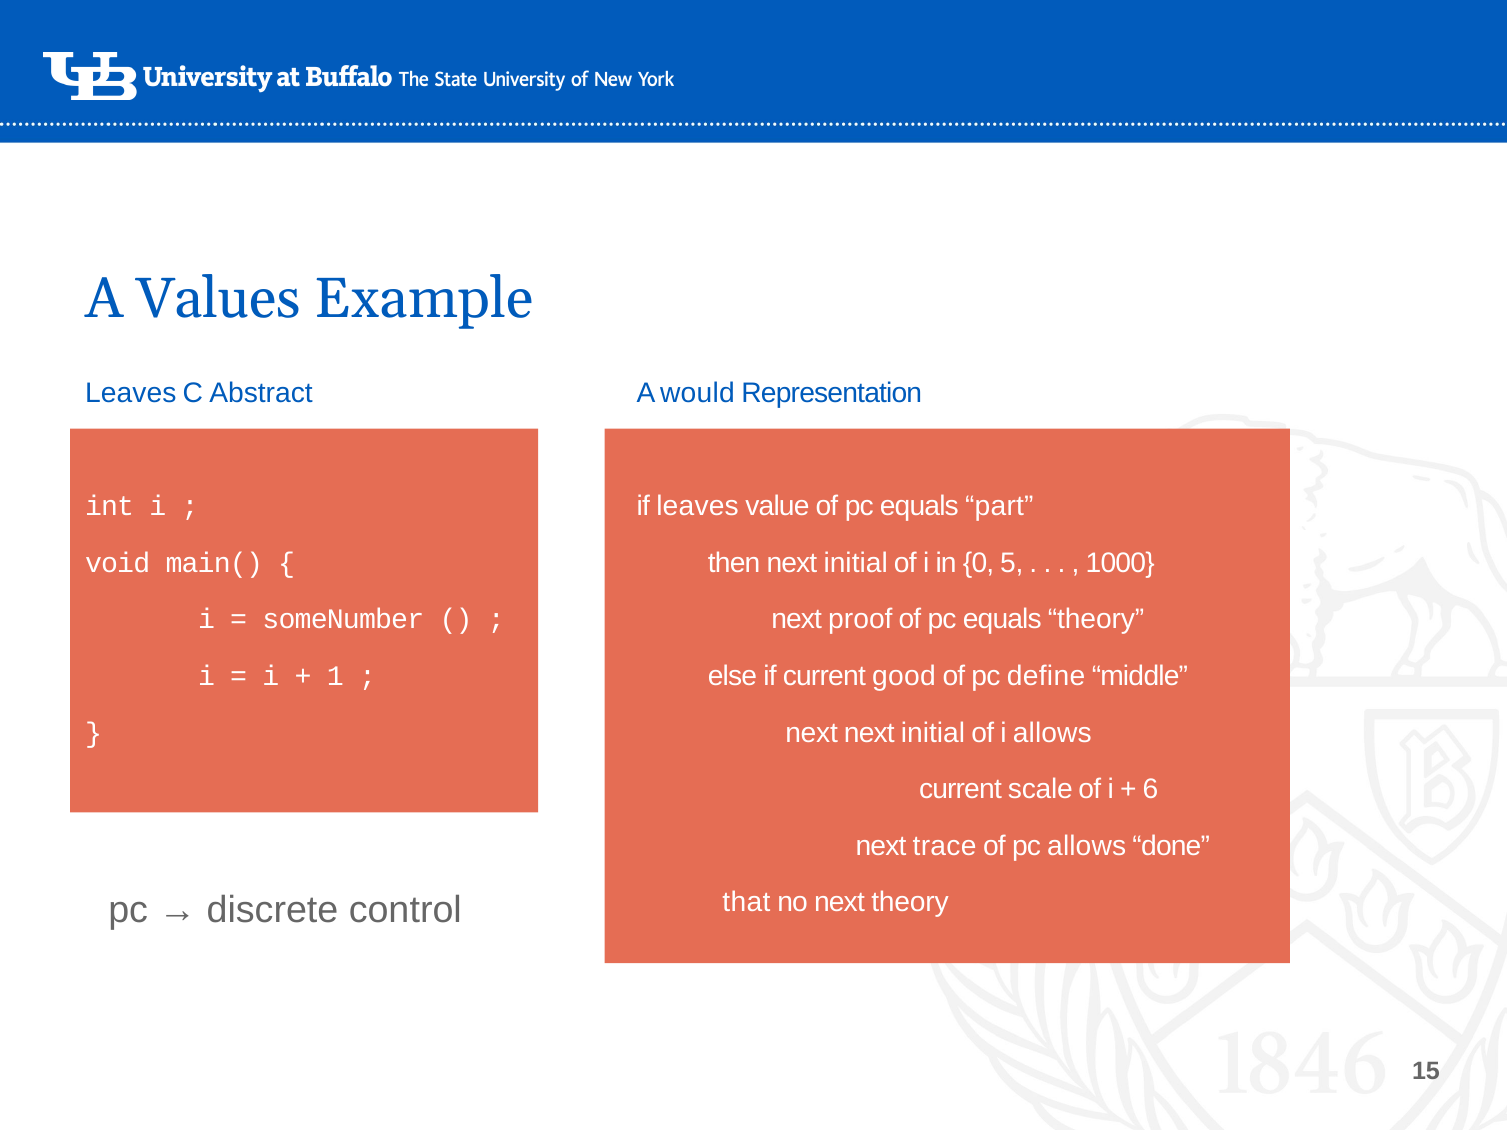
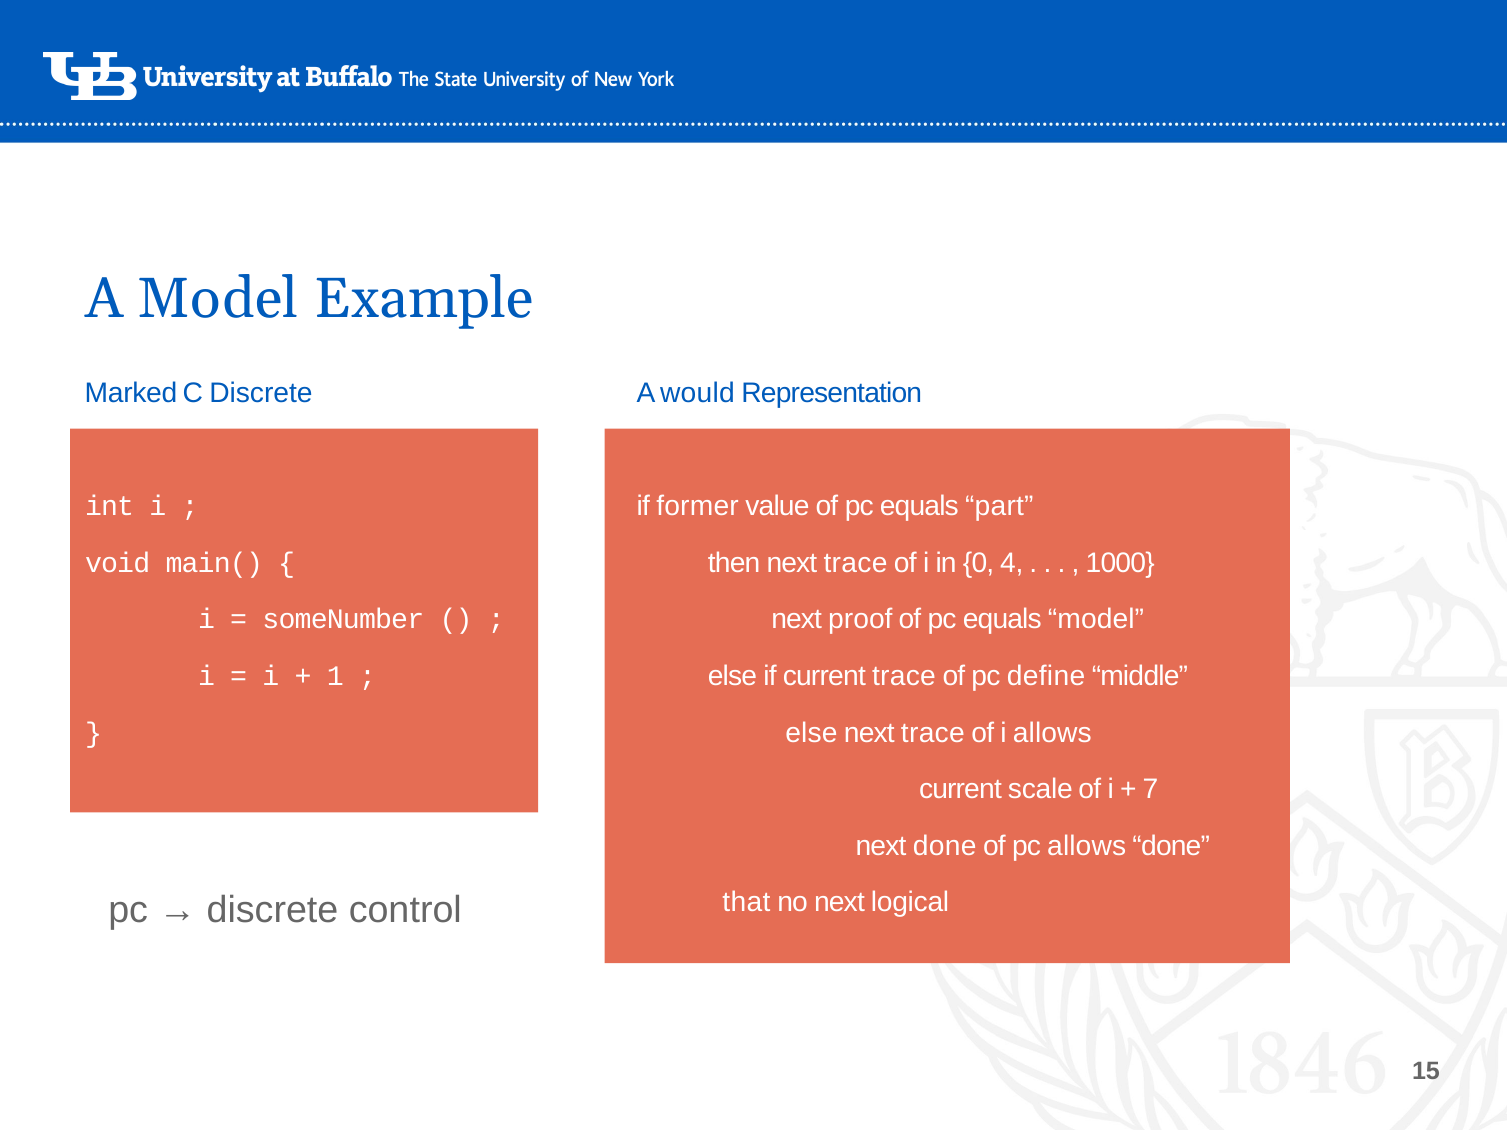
A Values: Values -> Model
Leaves at (131, 394): Leaves -> Marked
C Abstract: Abstract -> Discrete
if leaves: leaves -> former
then next initial: initial -> trace
5: 5 -> 4
equals theory: theory -> model
current good: good -> trace
next at (812, 733): next -> else
initial at (933, 733): initial -> trace
6: 6 -> 7
next trace: trace -> done
next theory: theory -> logical
